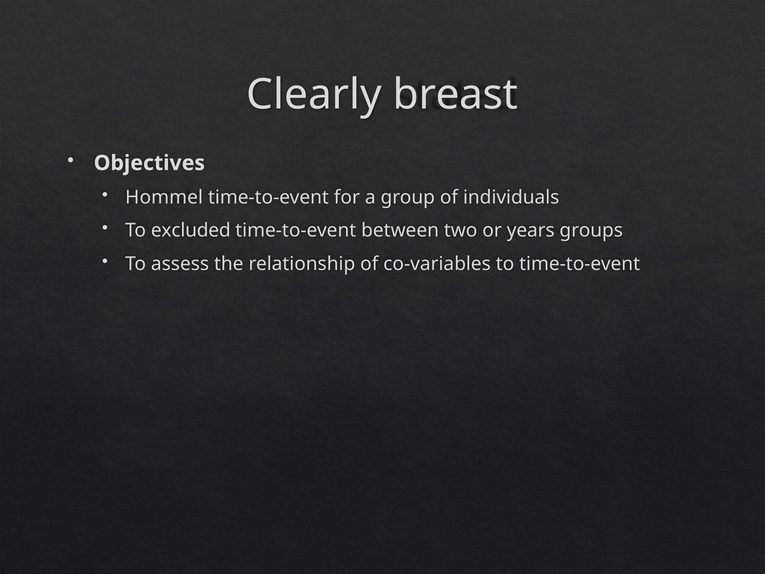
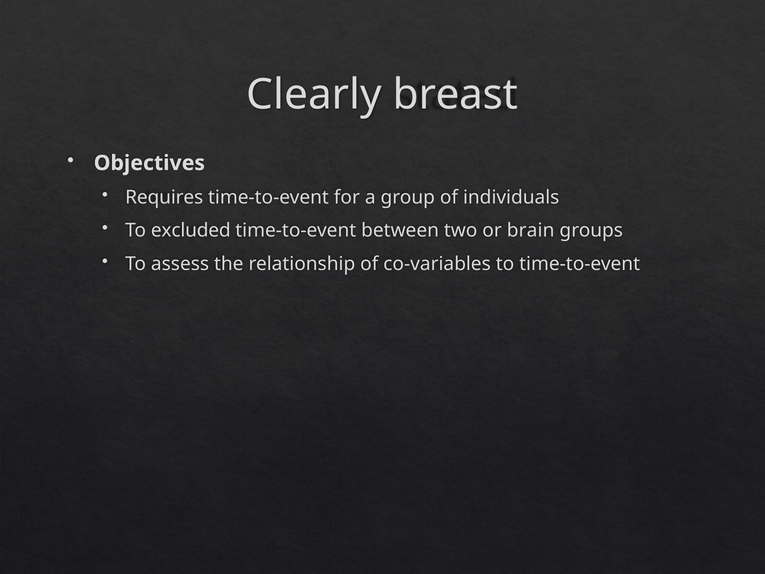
Hommel: Hommel -> Requires
years: years -> brain
